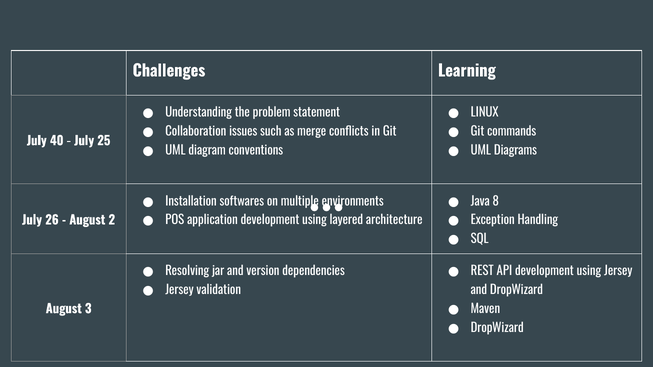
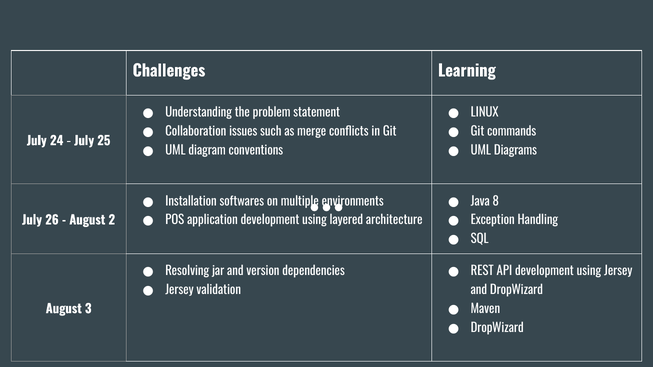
40: 40 -> 24
